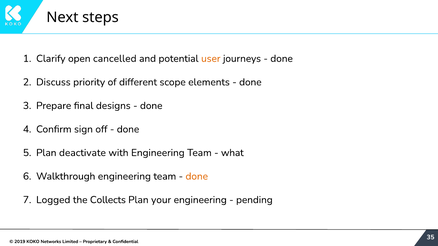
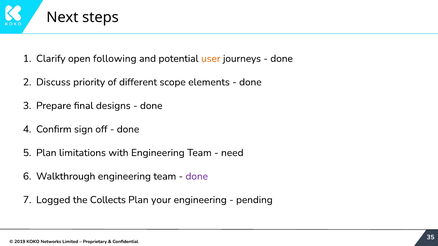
cancelled: cancelled -> following
deactivate: deactivate -> limitations
what: what -> need
done at (197, 177) colour: orange -> purple
